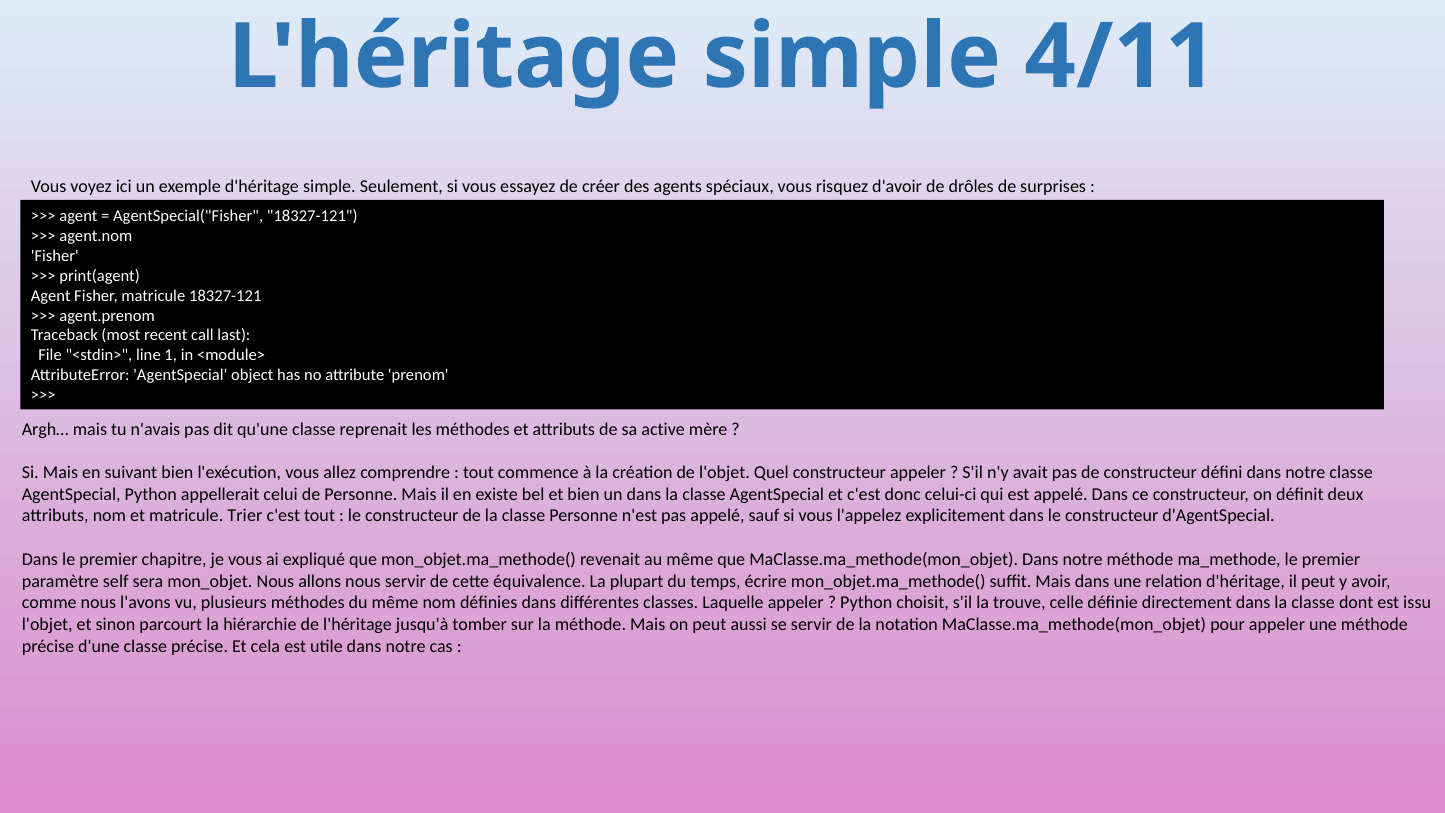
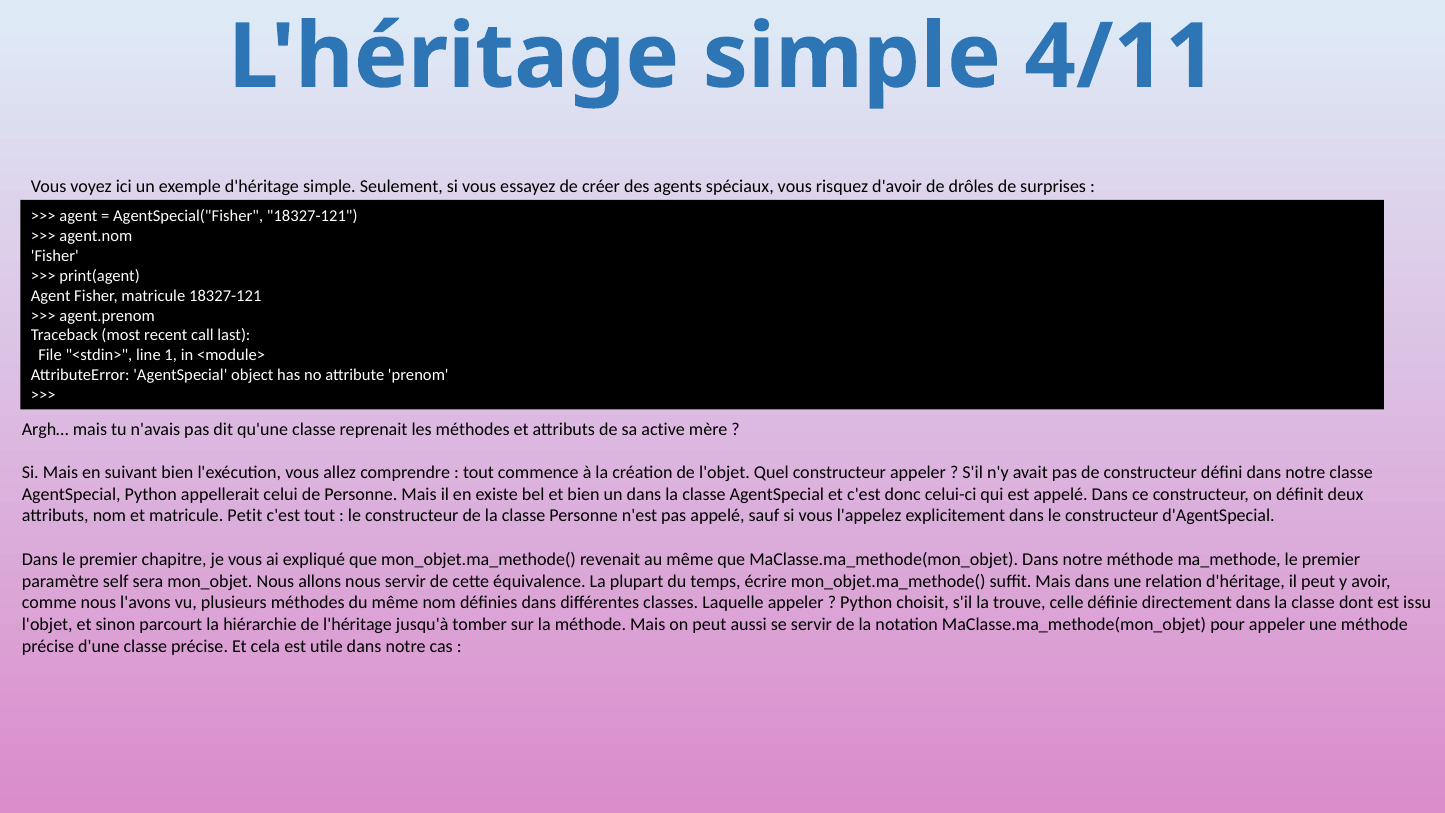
Trier: Trier -> Petit
